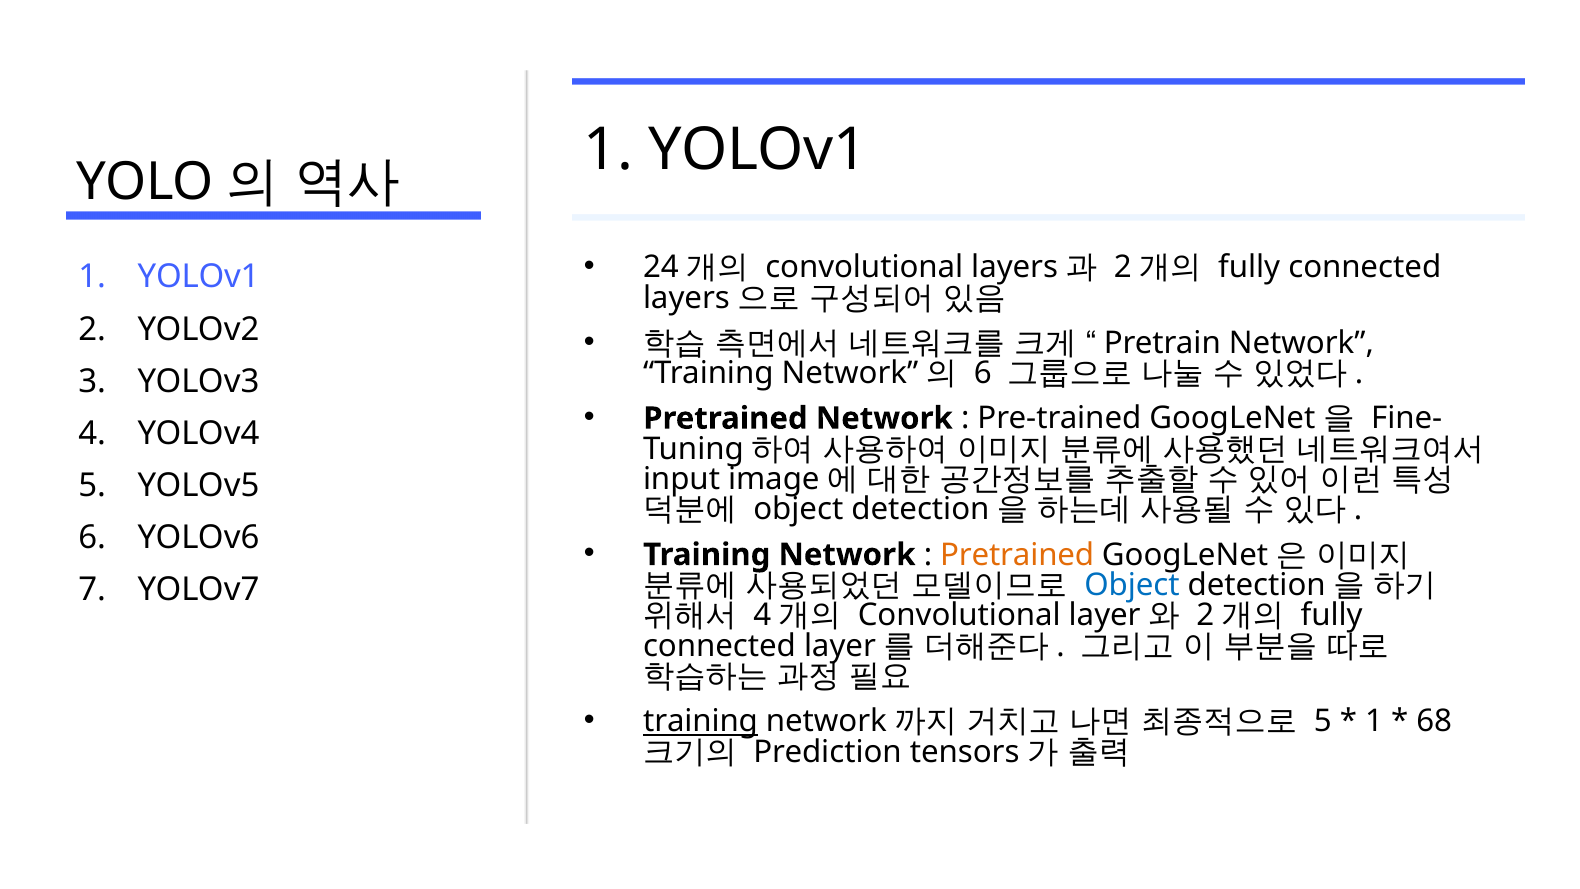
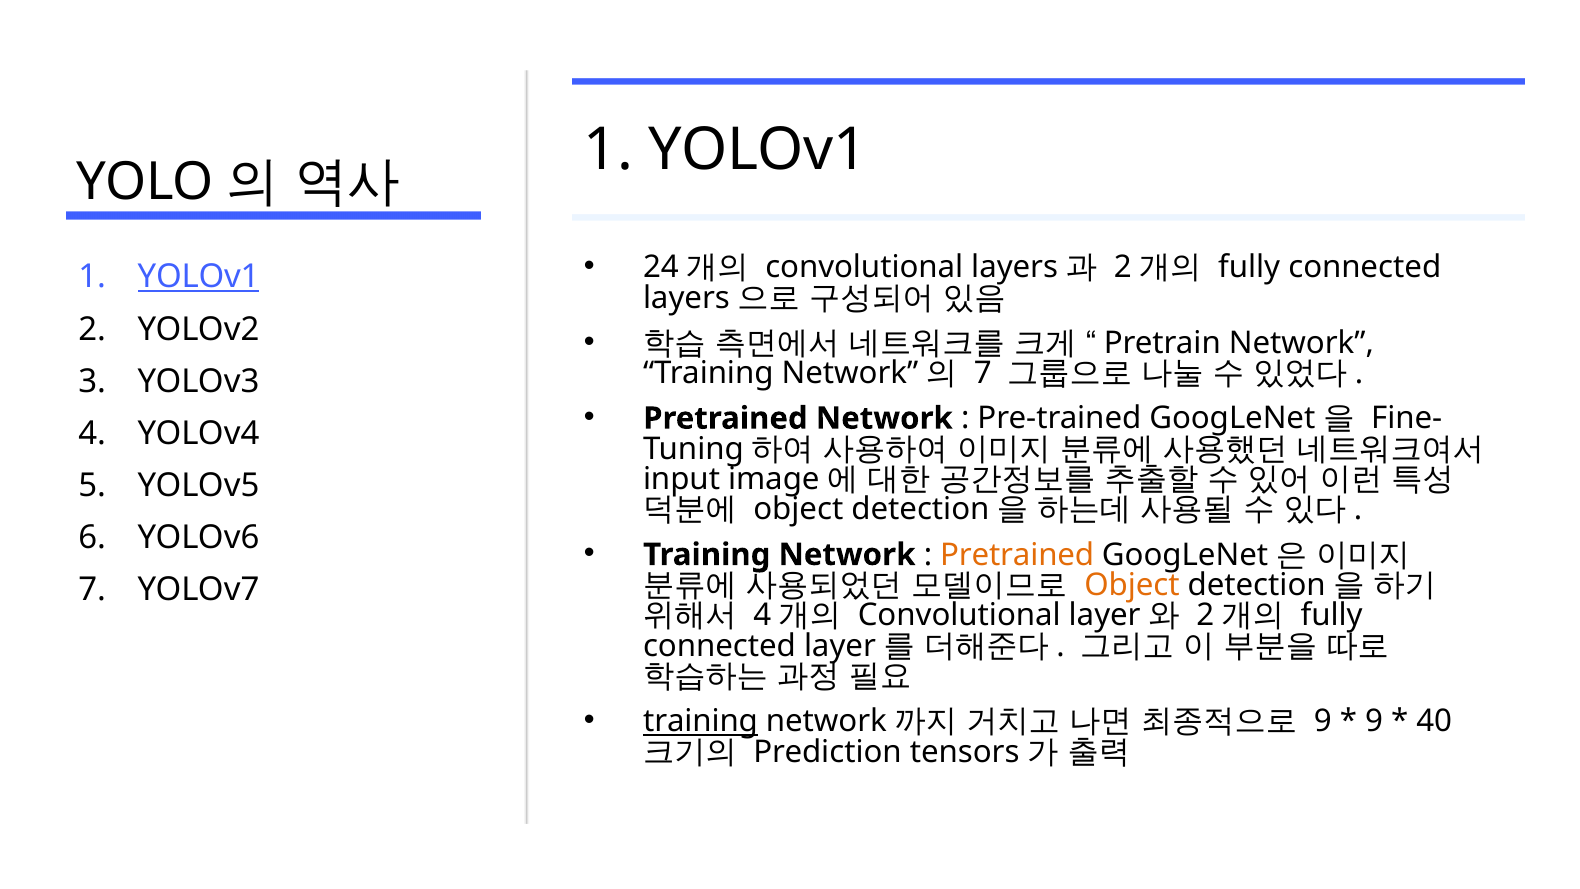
YOLOv1 at (199, 277) underline: none -> present
6 at (983, 373): 6 -> 7
Object at (1132, 585) colour: blue -> orange
5 at (1323, 721): 5 -> 9
1 at (1374, 721): 1 -> 9
68: 68 -> 40
